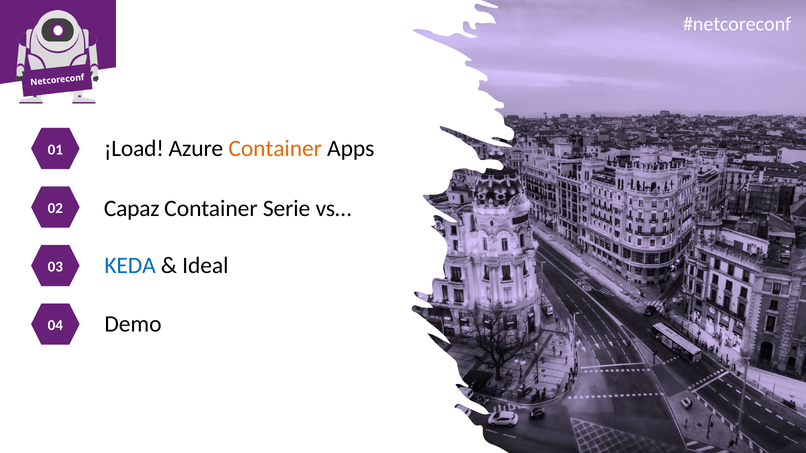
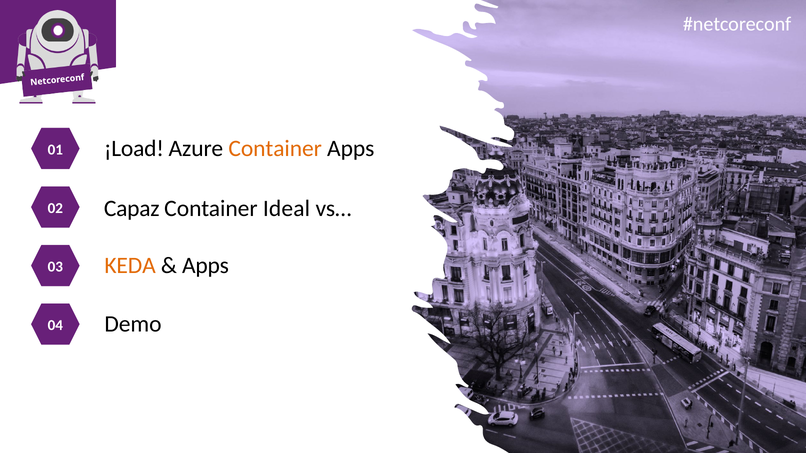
Serie: Serie -> Ideal
KEDA colour: blue -> orange
Ideal at (205, 266): Ideal -> Apps
